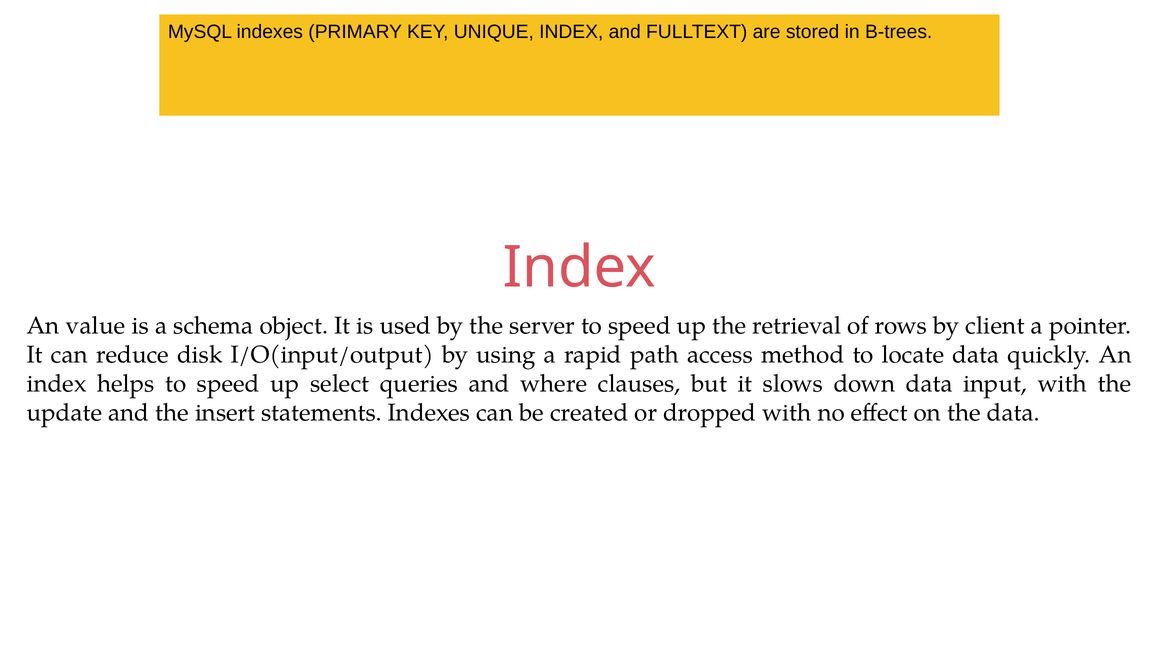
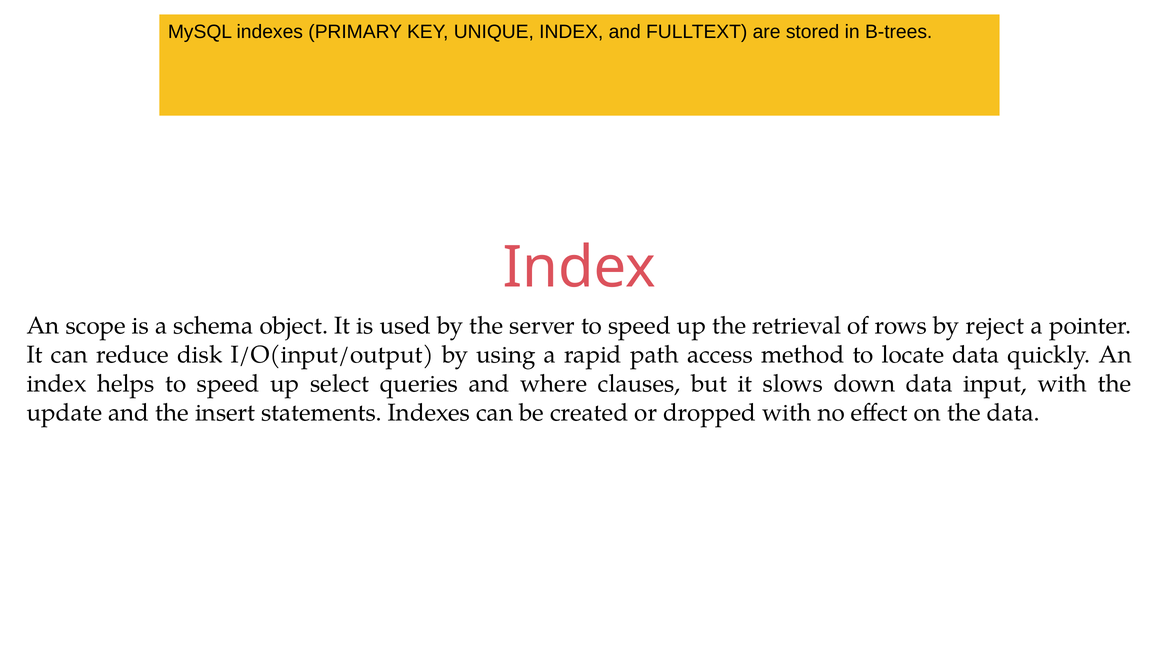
value: value -> scope
client: client -> reject
